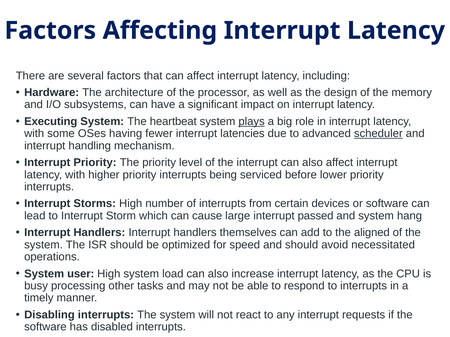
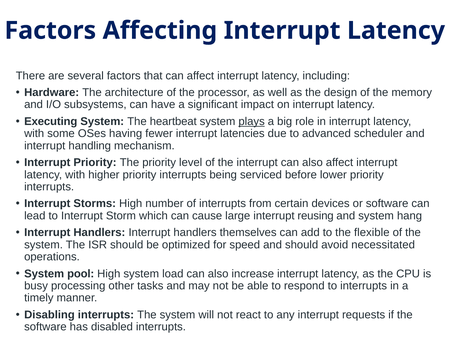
scheduler underline: present -> none
passed: passed -> reusing
aligned: aligned -> flexible
user: user -> pool
